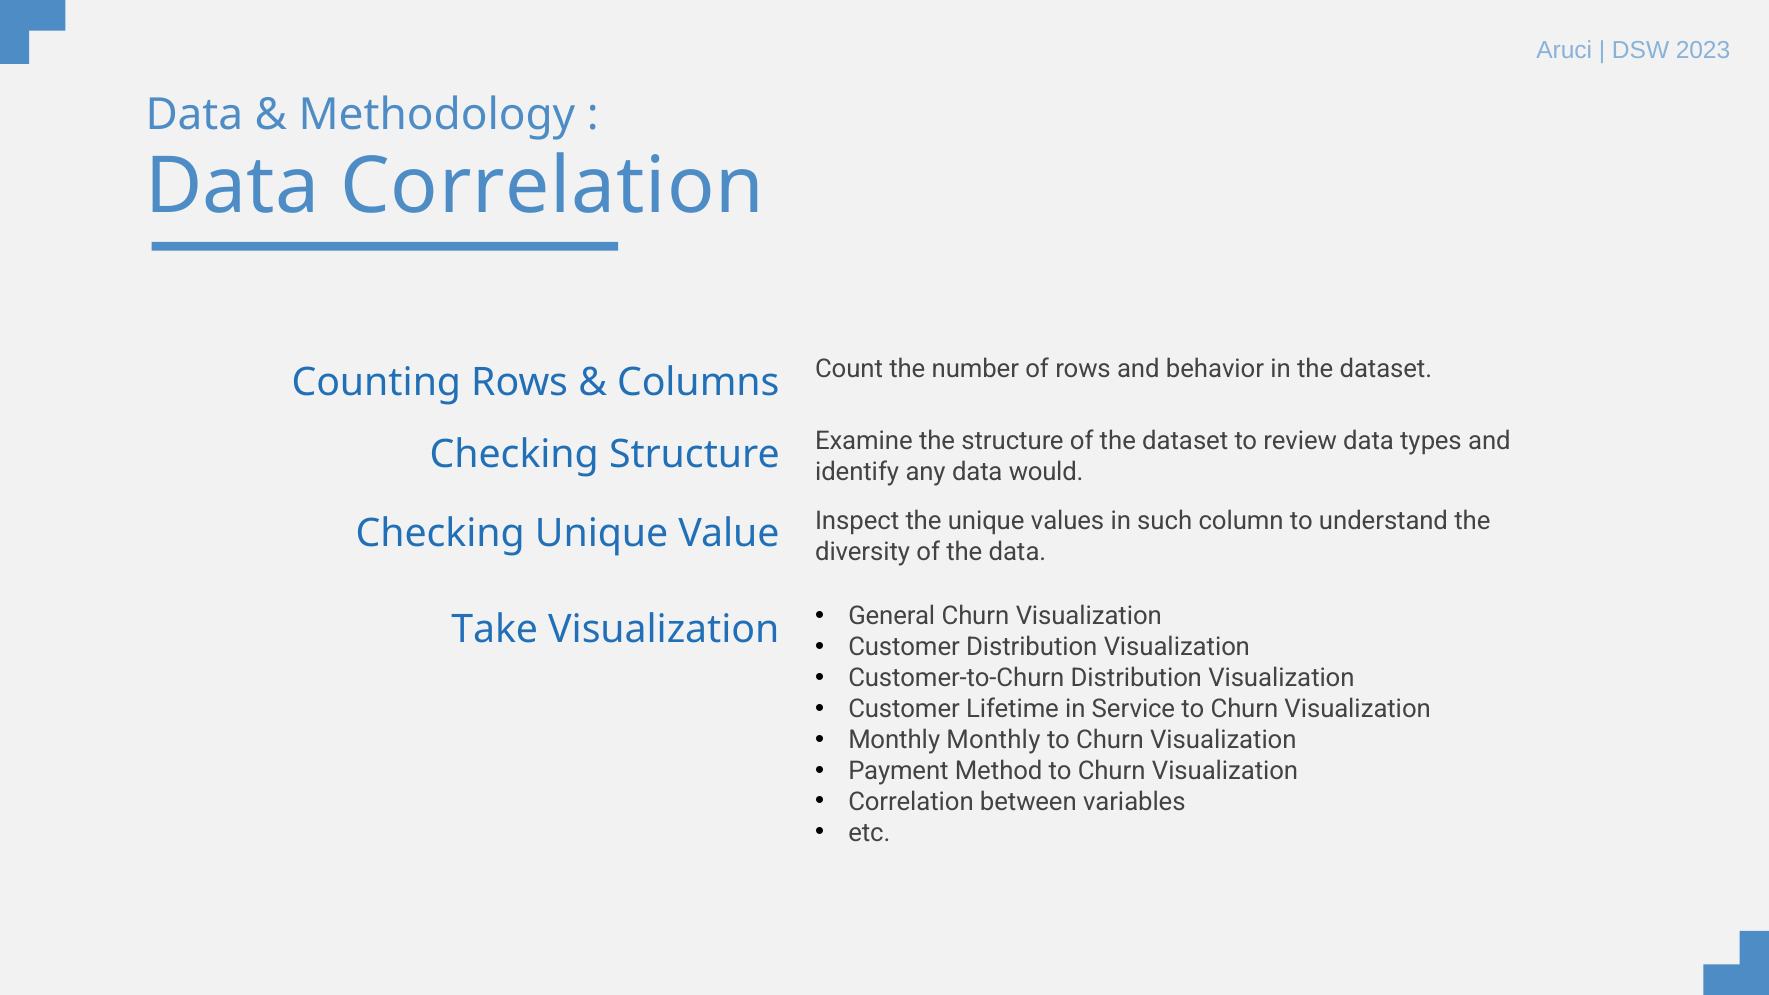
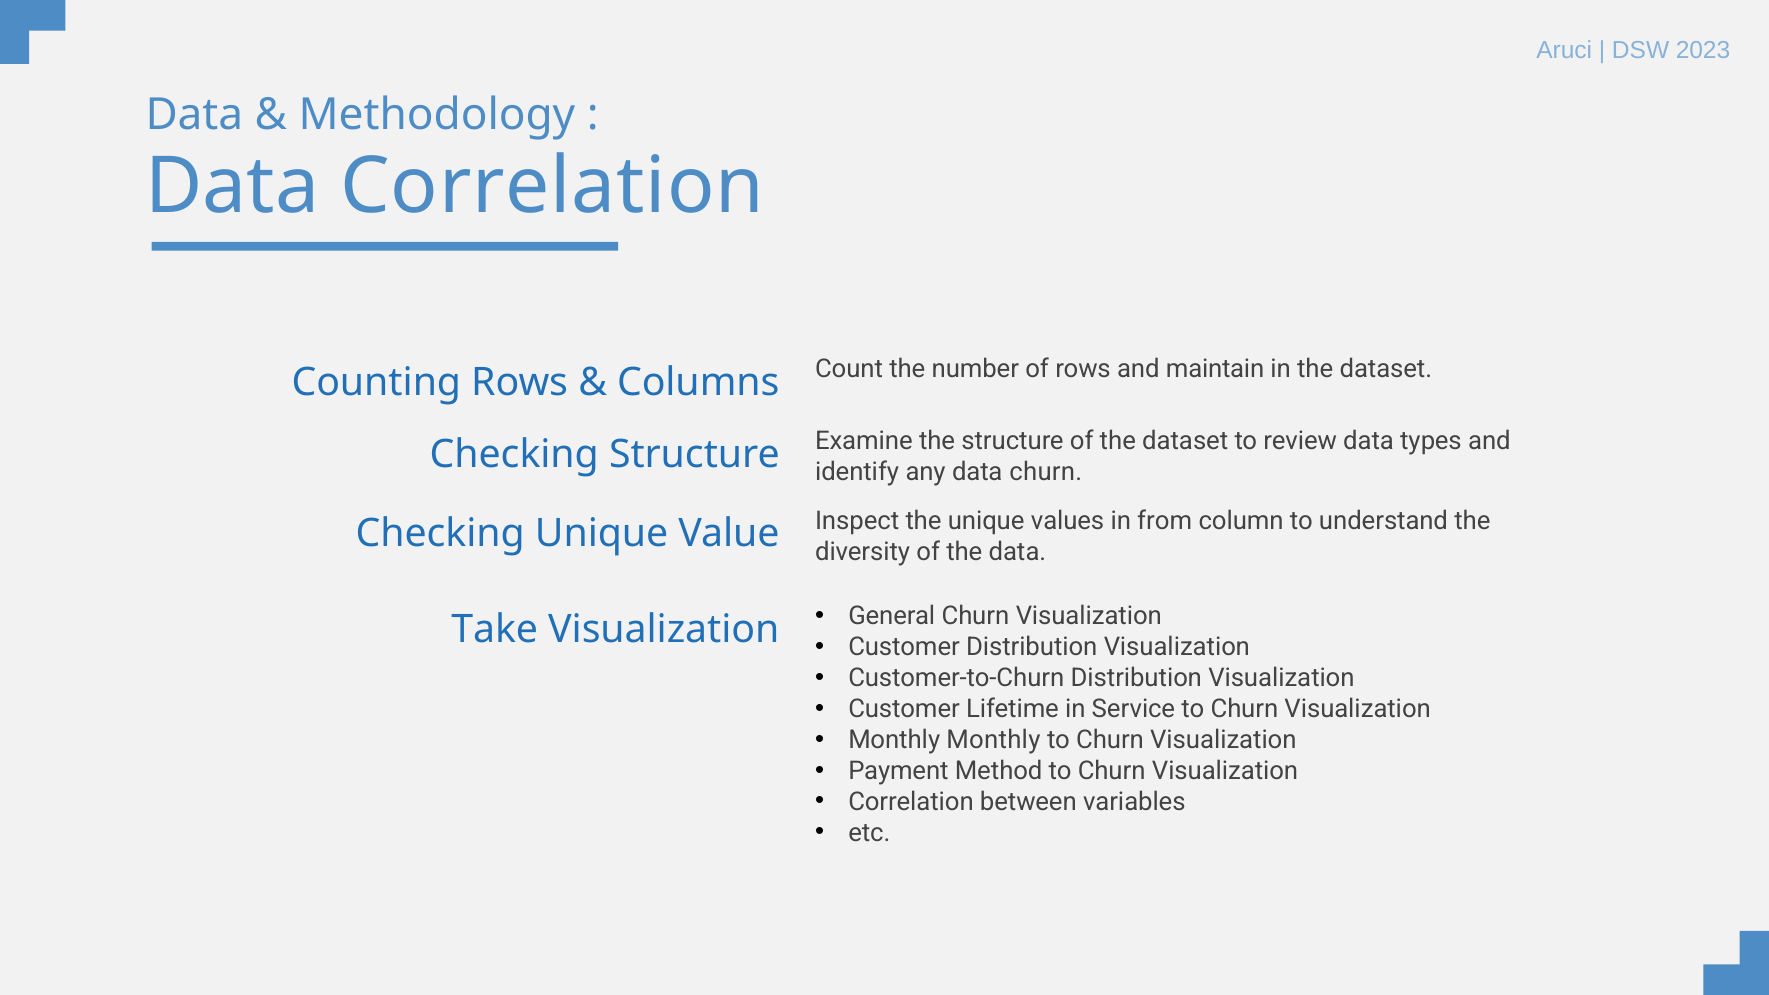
behavior: behavior -> maintain
data would: would -> churn
such: such -> from
